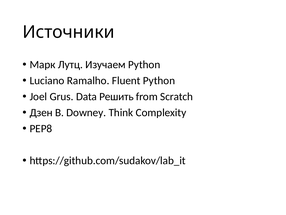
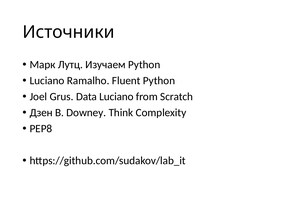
Data Решить: Решить -> Luciano
